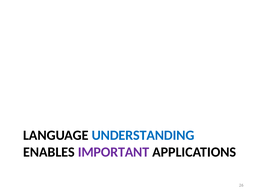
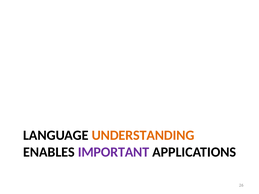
UNDERSTANDING colour: blue -> orange
